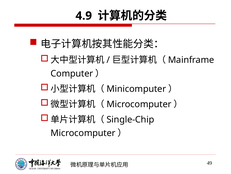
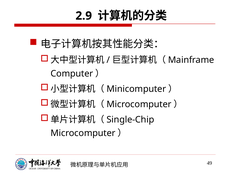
4.9: 4.9 -> 2.9
